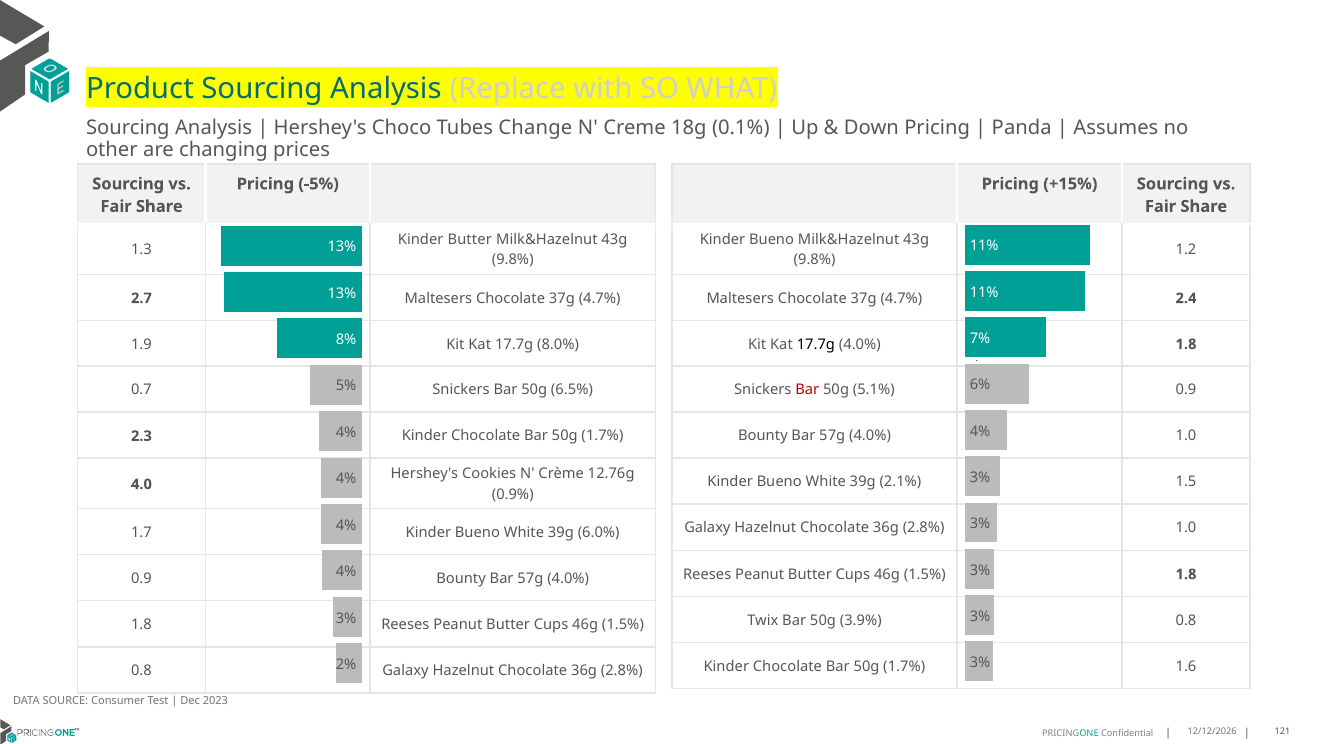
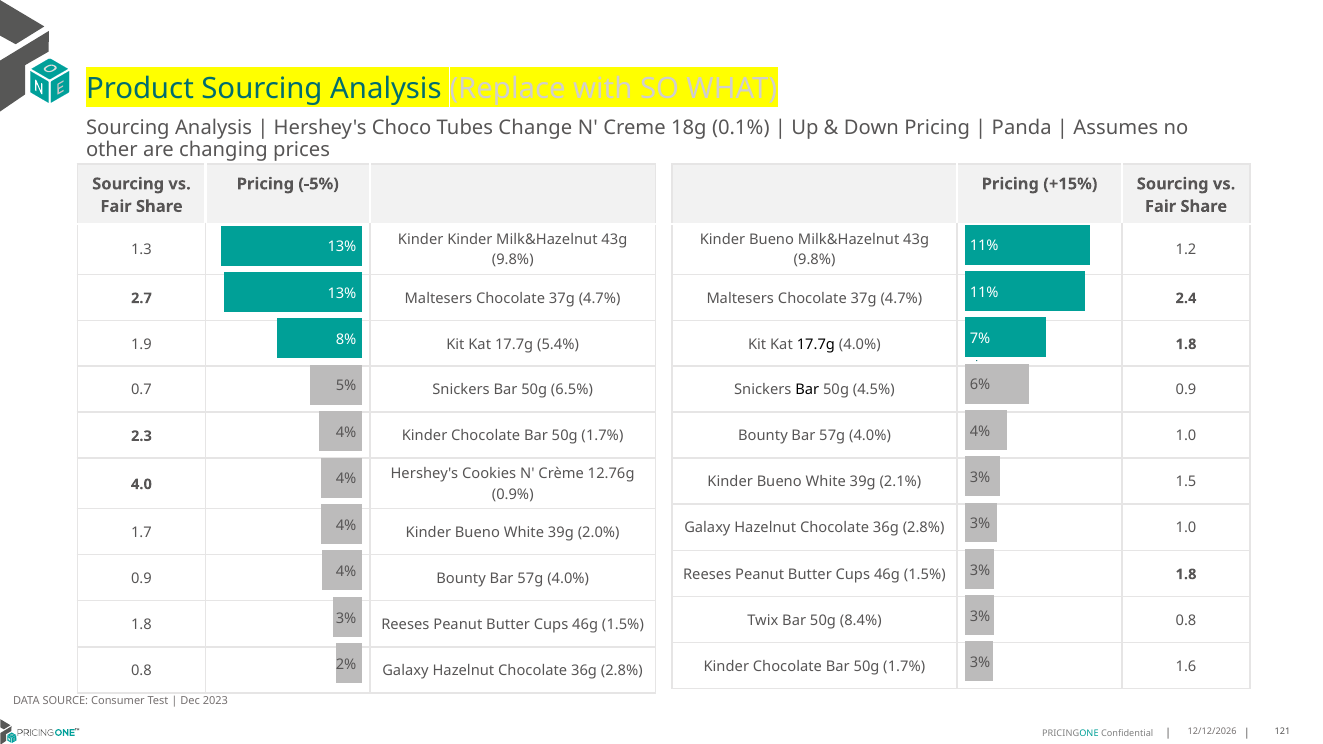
Kinder Butter: Butter -> Kinder
8.0%: 8.0% -> 5.4%
Bar at (807, 390) colour: red -> black
5.1%: 5.1% -> 4.5%
6.0%: 6.0% -> 2.0%
3.9%: 3.9% -> 8.4%
